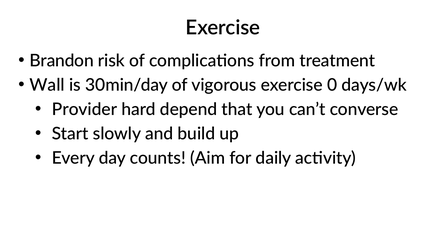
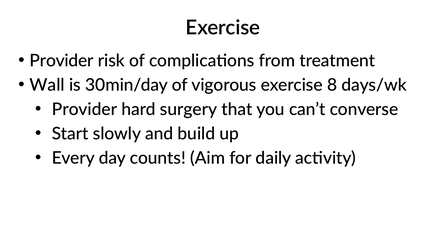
Brandon at (62, 61): Brandon -> Provider
0: 0 -> 8
depend: depend -> surgery
